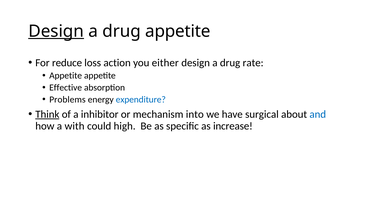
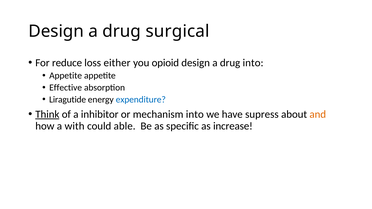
Design at (56, 31) underline: present -> none
drug appetite: appetite -> surgical
action: action -> either
either: either -> opioid
drug rate: rate -> into
Problems: Problems -> Liragutide
surgical: surgical -> supress
and colour: blue -> orange
high: high -> able
